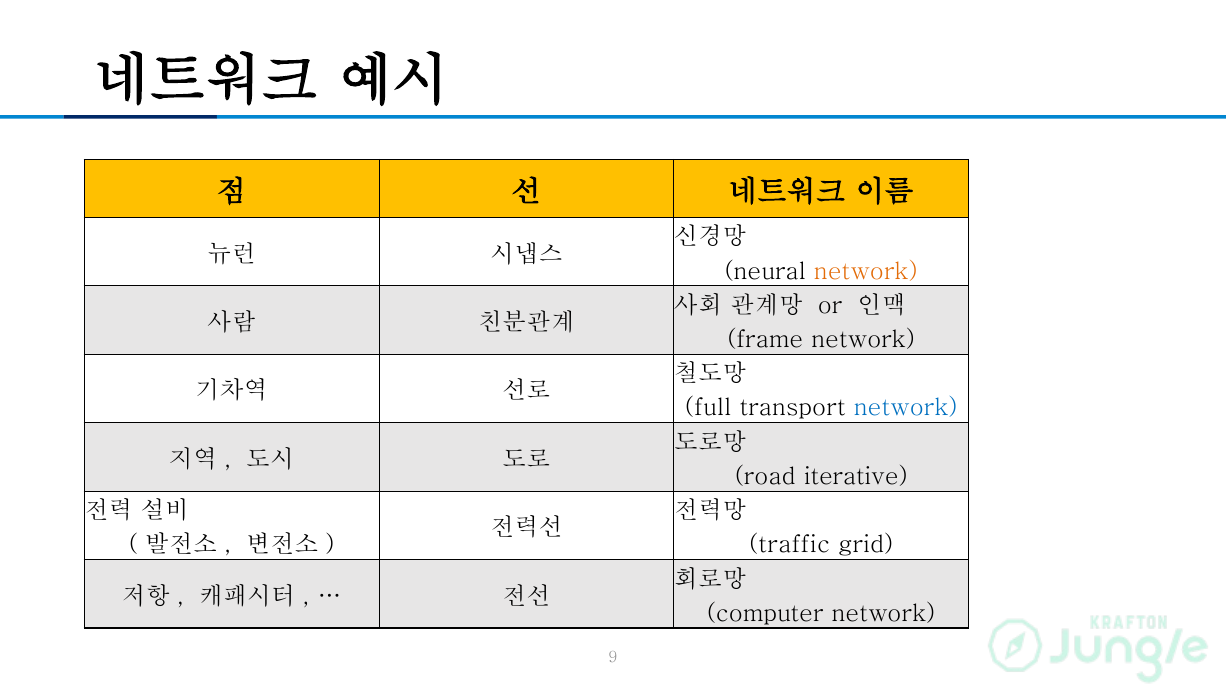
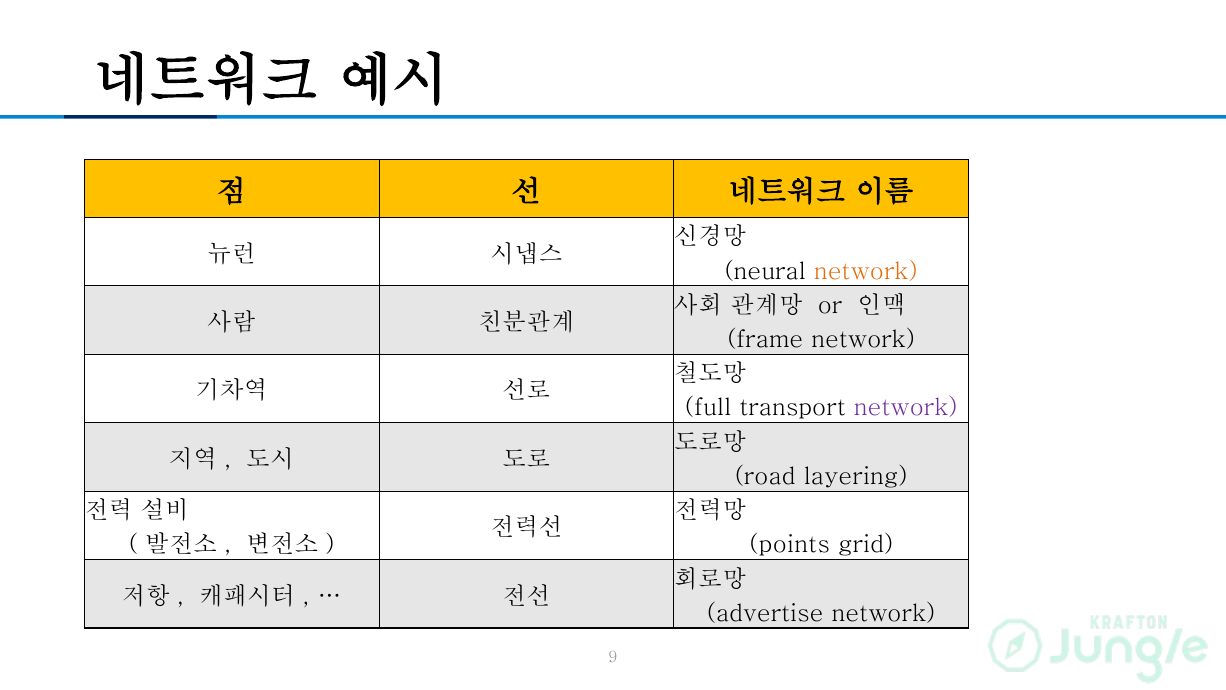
network at (906, 408) colour: blue -> purple
iterative: iterative -> layering
traffic: traffic -> points
computer: computer -> advertise
